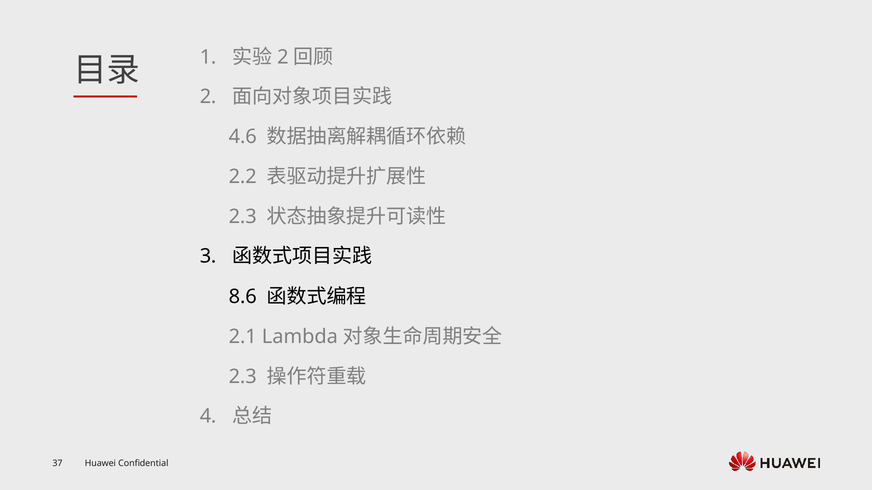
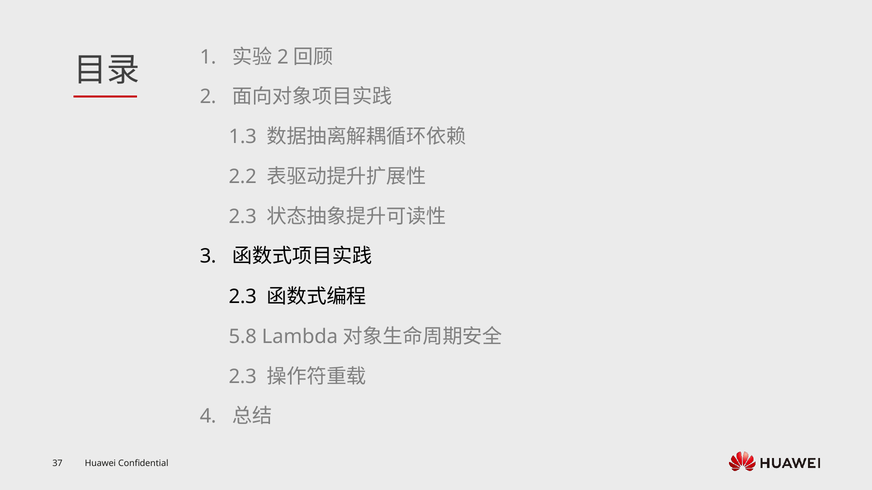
4.6: 4.6 -> 1.3
8.6 at (243, 297): 8.6 -> 2.3
2.1: 2.1 -> 5.8
